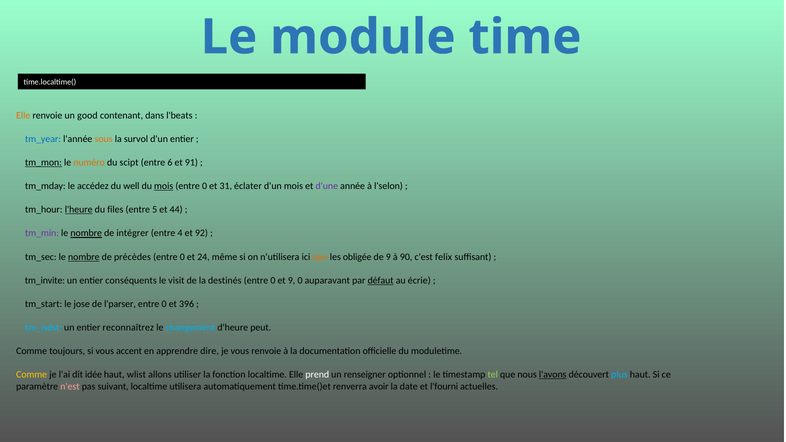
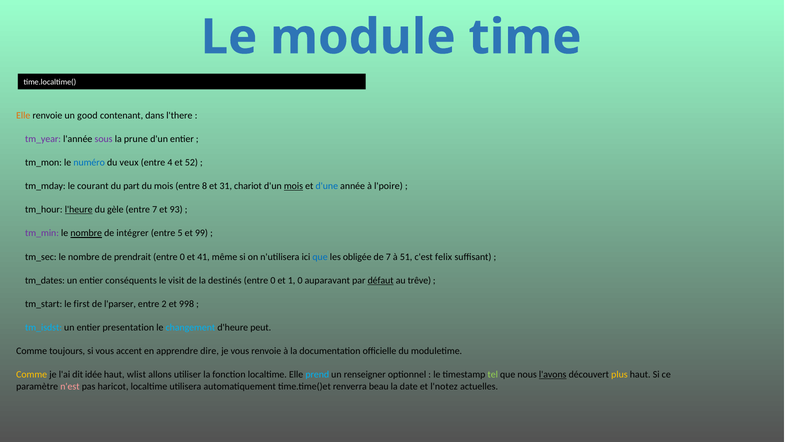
l'beats: l'beats -> l'there
tm_year colour: blue -> purple
sous colour: orange -> purple
survol: survol -> prune
tm_mon underline: present -> none
numéro colour: orange -> blue
scipt: scipt -> veux
6: 6 -> 4
91: 91 -> 52
accédez: accédez -> courant
well: well -> part
mois at (164, 186) underline: present -> none
0 at (205, 186): 0 -> 8
éclater: éclater -> chariot
mois at (293, 186) underline: none -> present
d'une colour: purple -> blue
l'selon: l'selon -> l'poire
files: files -> gèle
entre 5: 5 -> 7
44: 44 -> 93
4: 4 -> 5
92: 92 -> 99
nombre at (84, 257) underline: present -> none
précèdes: précèdes -> prendrait
24: 24 -> 41
que at (320, 257) colour: orange -> blue
de 9: 9 -> 7
90: 90 -> 51
tm_invite: tm_invite -> tm_dates
et 9: 9 -> 1
écrie: écrie -> trêve
jose: jose -> first
0 at (164, 304): 0 -> 2
396: 396 -> 998
reconnaîtrez: reconnaîtrez -> presentation
prend colour: white -> light blue
plus colour: light blue -> yellow
suivant: suivant -> haricot
avoir: avoir -> beau
l'fourni: l'fourni -> l'notez
